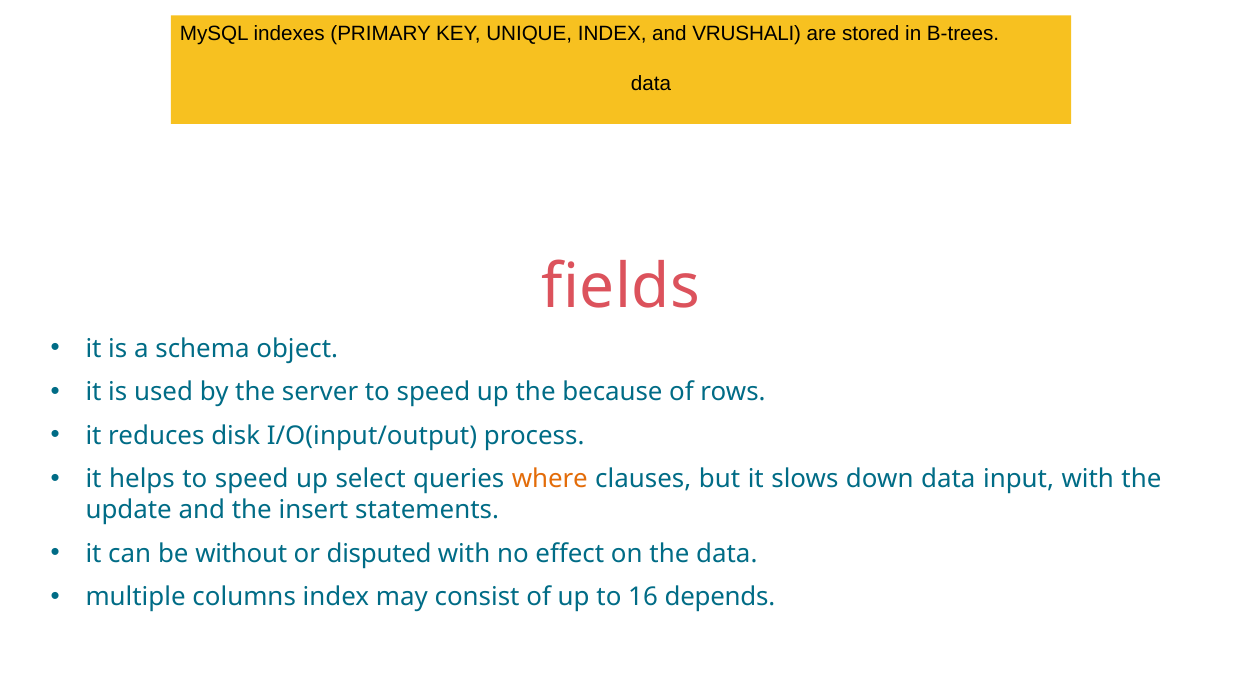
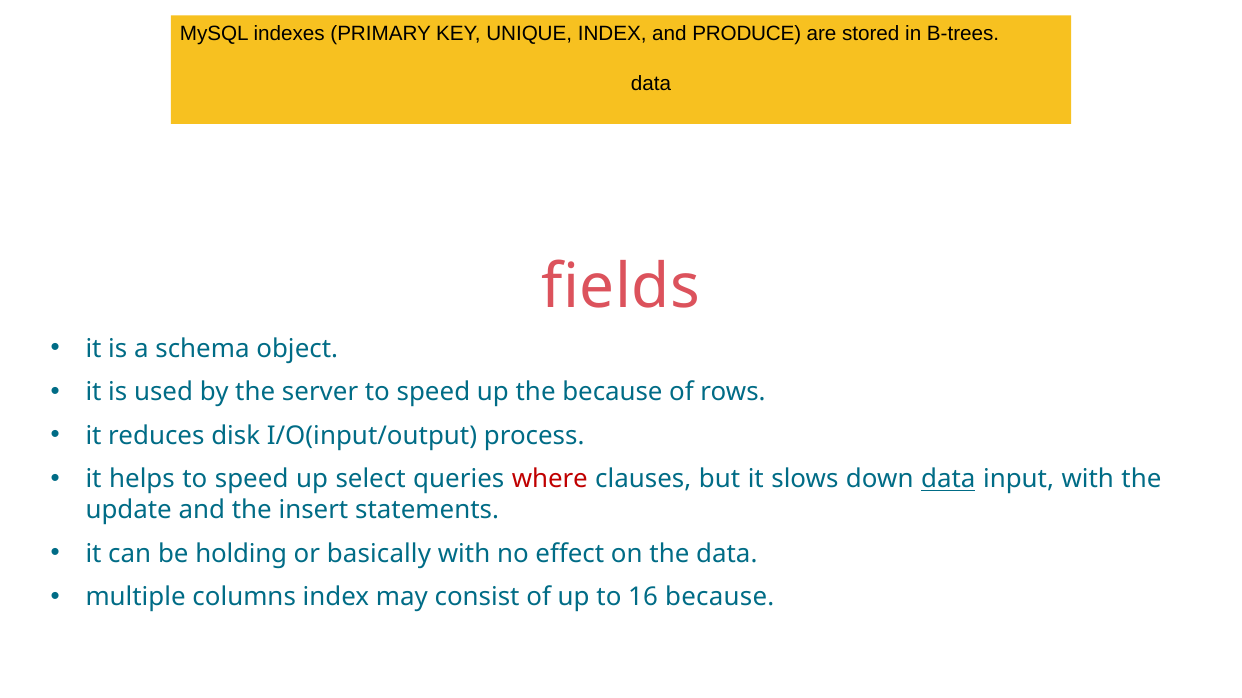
VRUSHALI: VRUSHALI -> PRODUCE
where colour: orange -> red
data at (948, 480) underline: none -> present
without: without -> holding
disputed: disputed -> basically
16 depends: depends -> because
